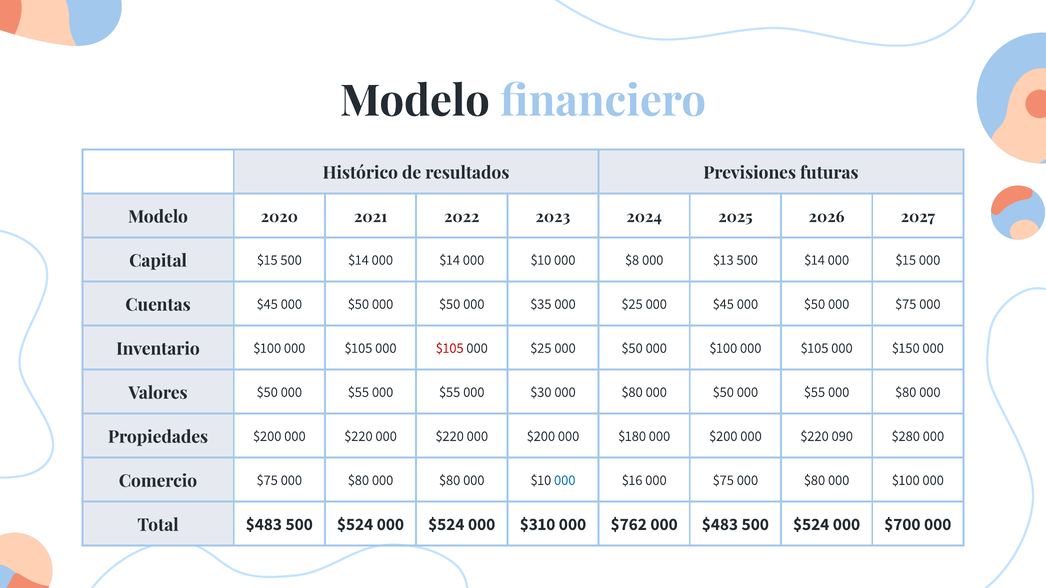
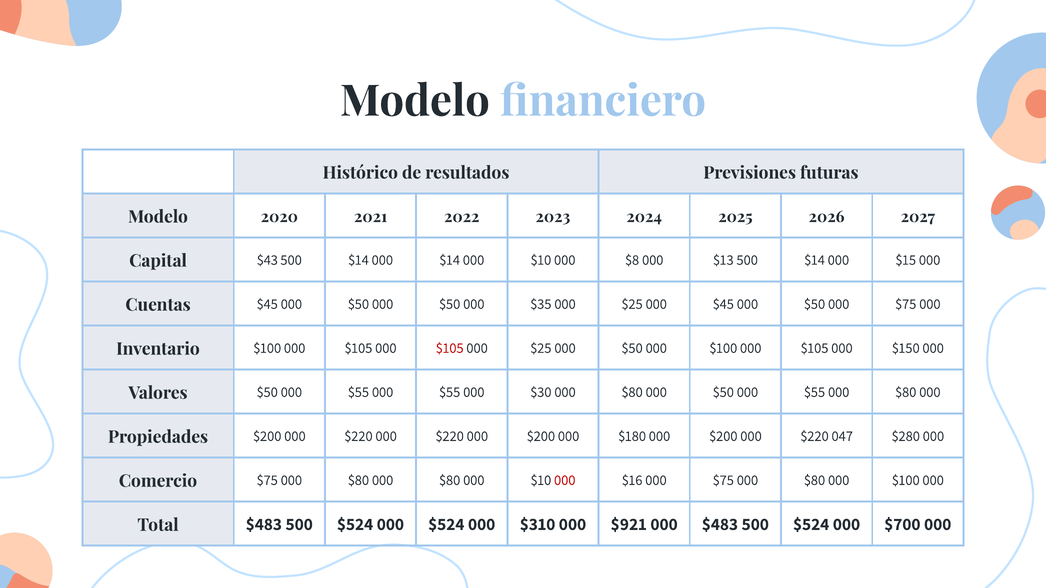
Capital $15: $15 -> $43
090: 090 -> 047
000 at (565, 480) colour: blue -> red
$762: $762 -> $921
